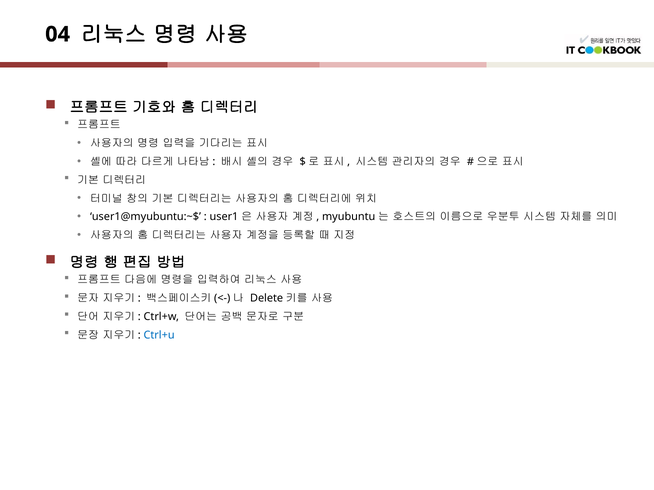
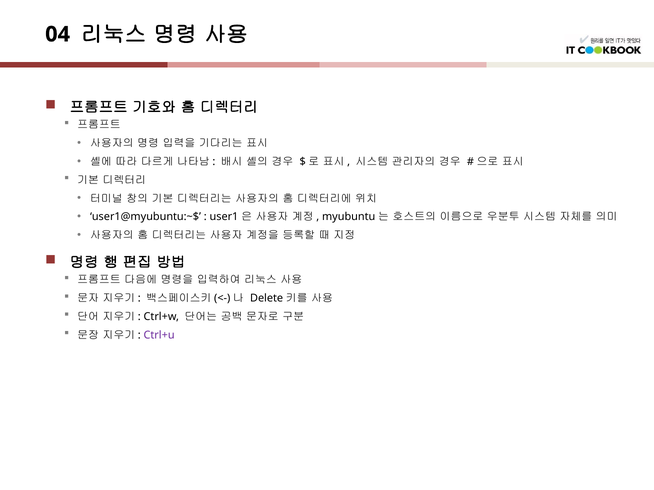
Ctrl+u colour: blue -> purple
